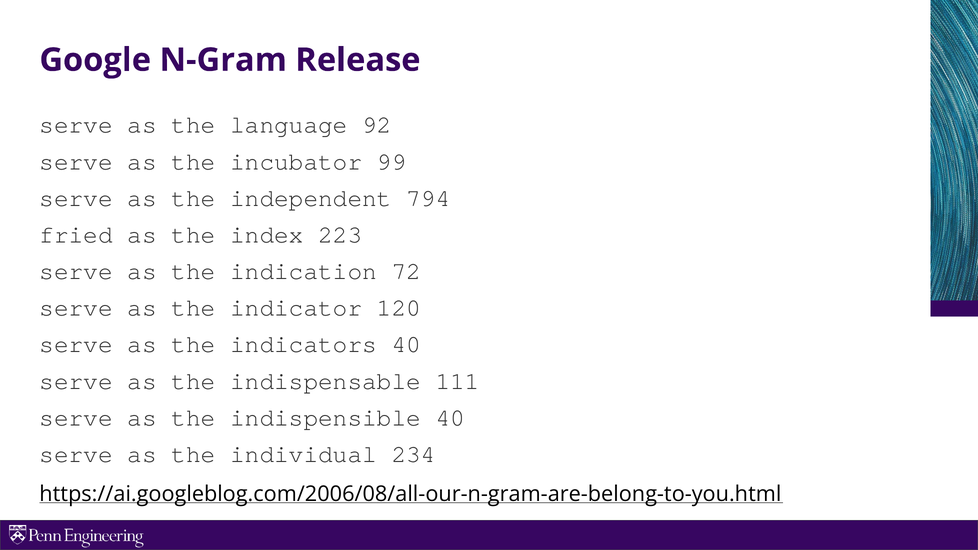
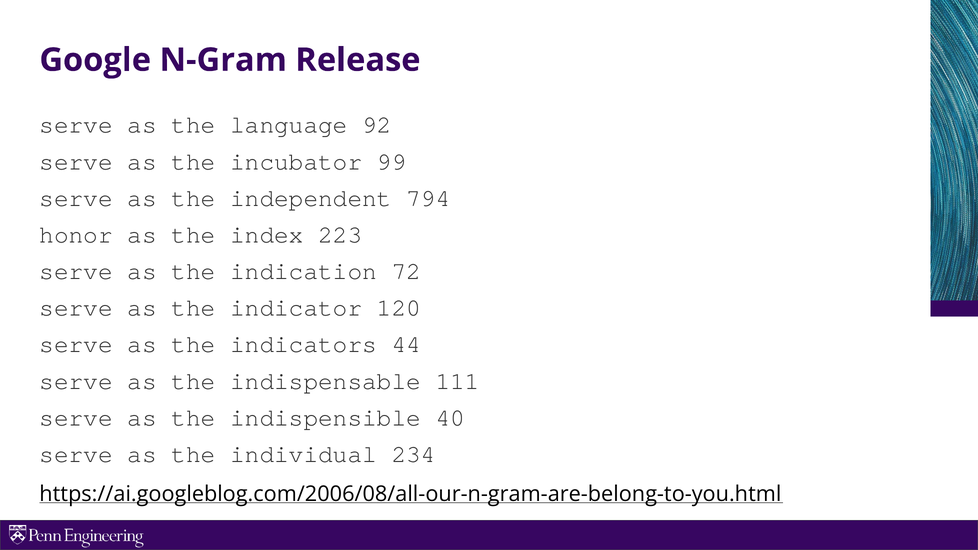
fried: fried -> honor
indicators 40: 40 -> 44
